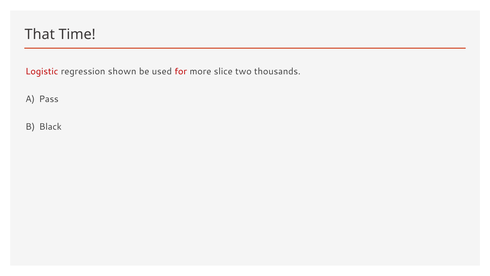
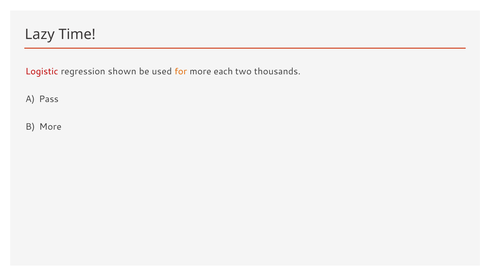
That: That -> Lazy
for colour: red -> orange
slice: slice -> each
Black at (50, 127): Black -> More
